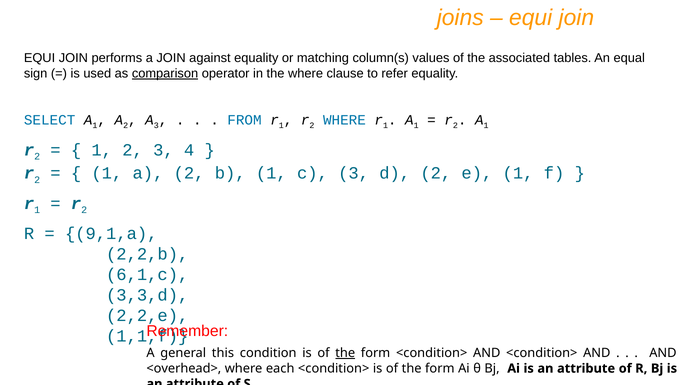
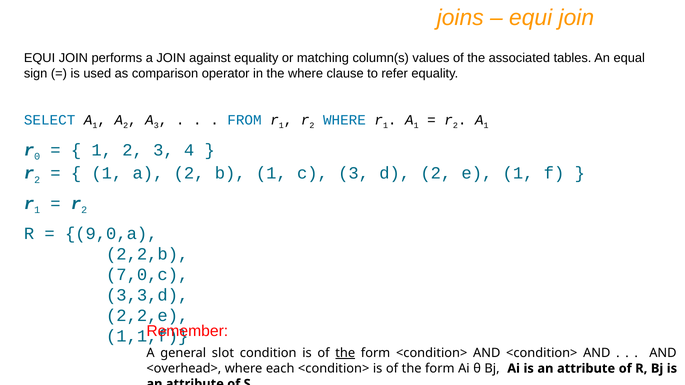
comparison underline: present -> none
2 at (37, 157): 2 -> 0
9,1,a: 9,1,a -> 9,0,a
6,1,c: 6,1,c -> 7,0,c
this: this -> slot
